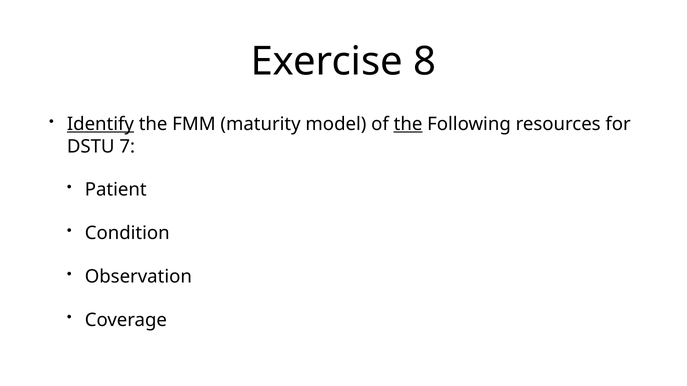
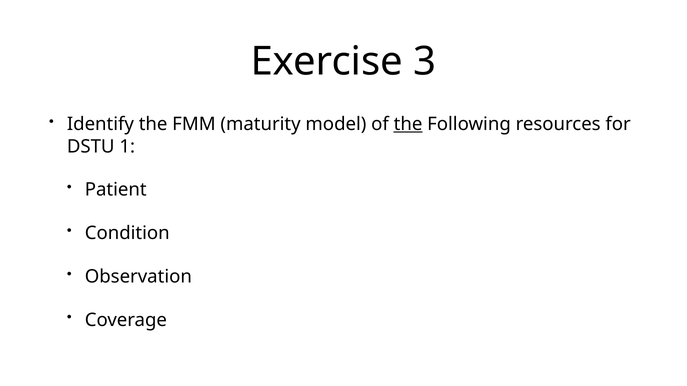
8: 8 -> 3
Identify underline: present -> none
7: 7 -> 1
